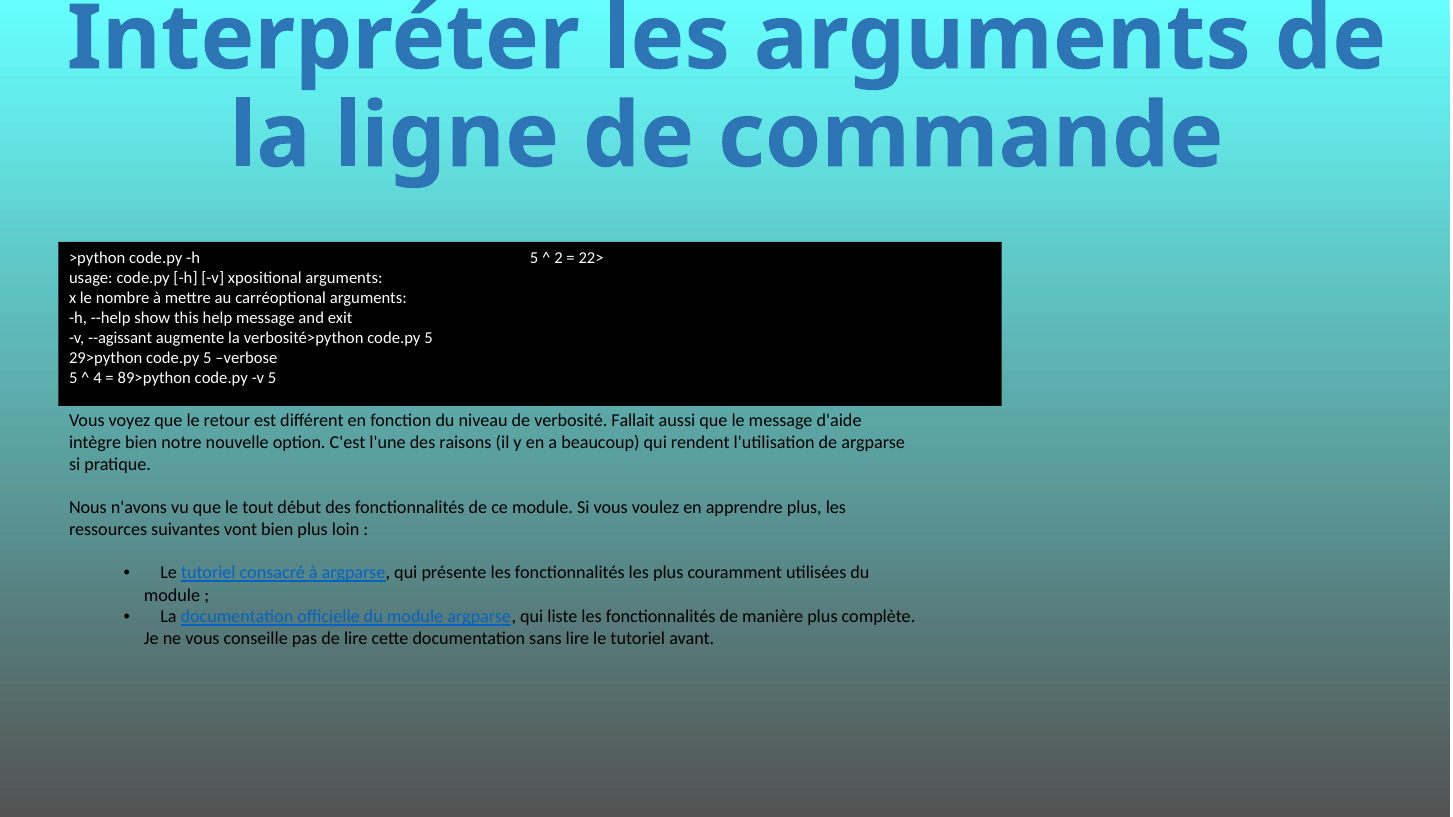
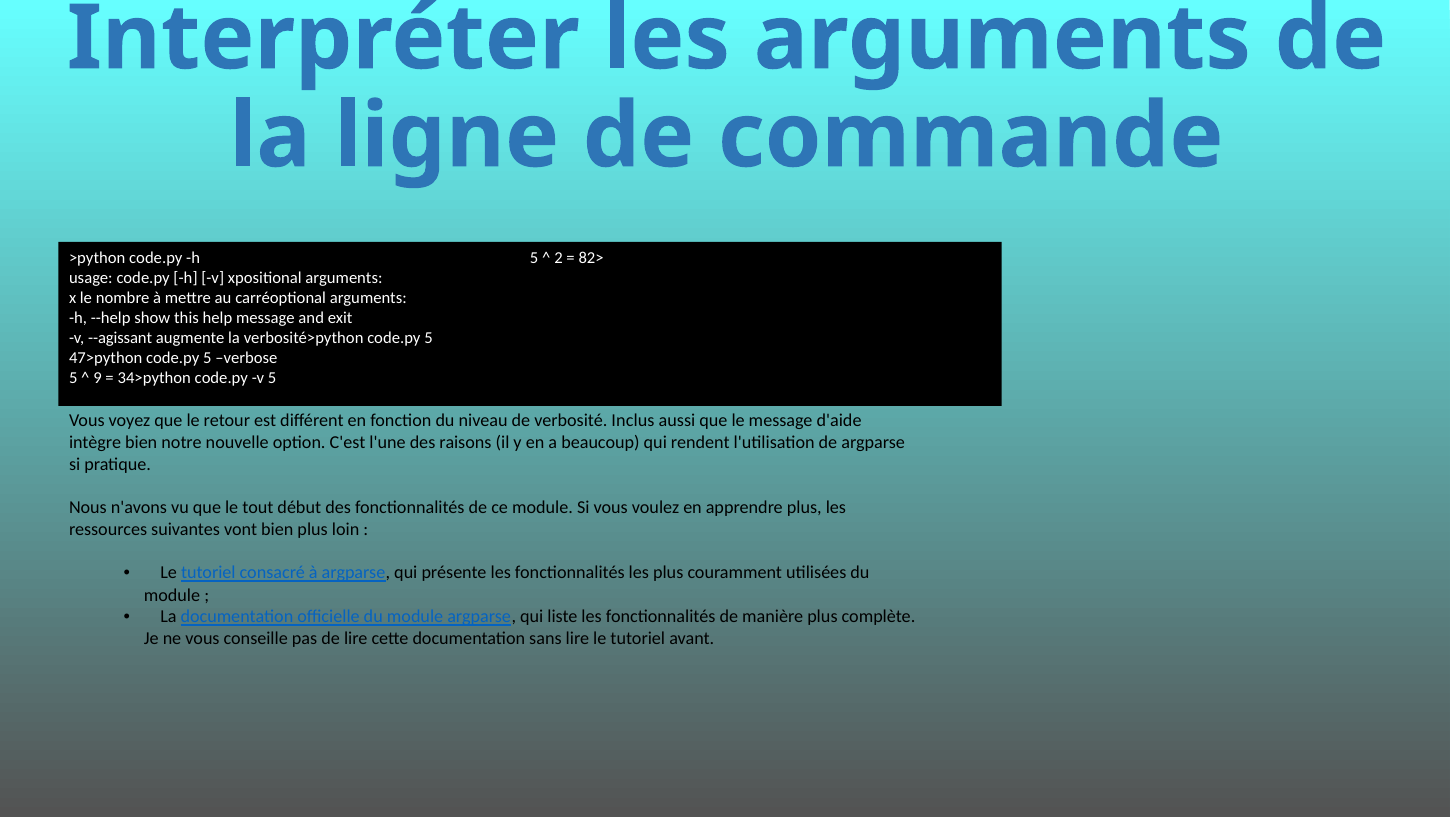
22>: 22> -> 82>
29>python: 29>python -> 47>python
4: 4 -> 9
89>python: 89>python -> 34>python
Fallait: Fallait -> Inclus
